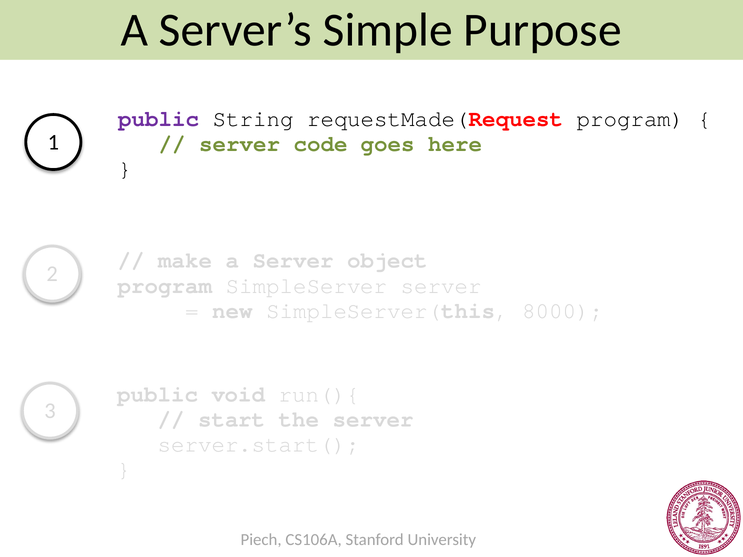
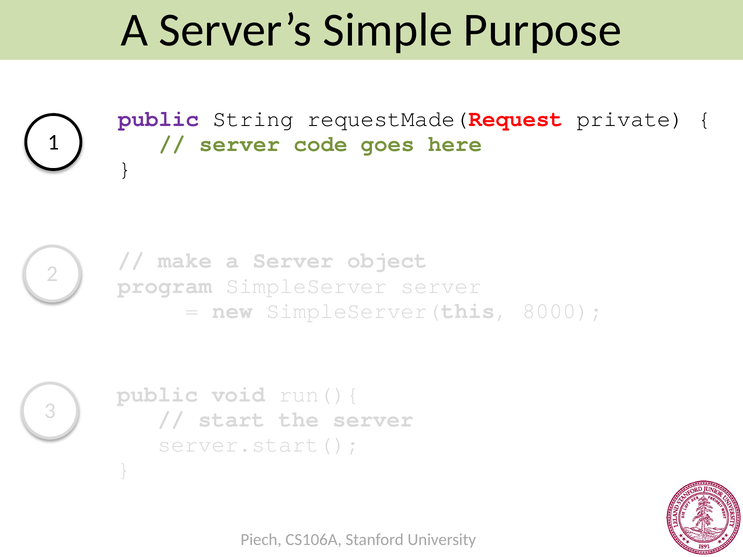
requestMade(Request program: program -> private
